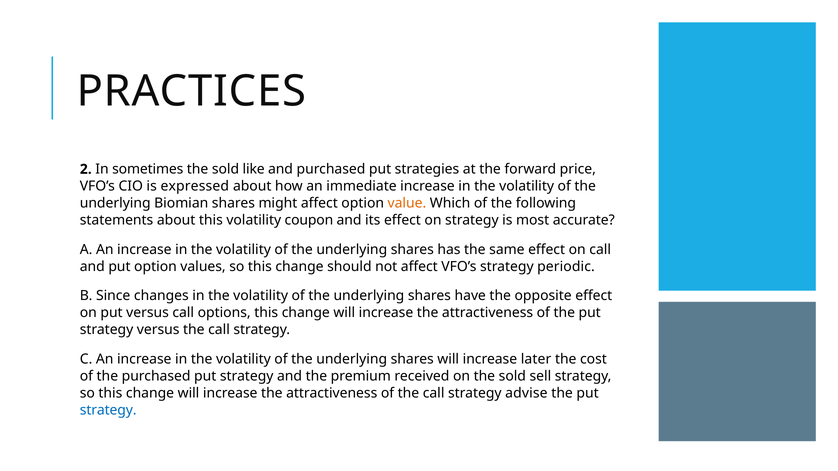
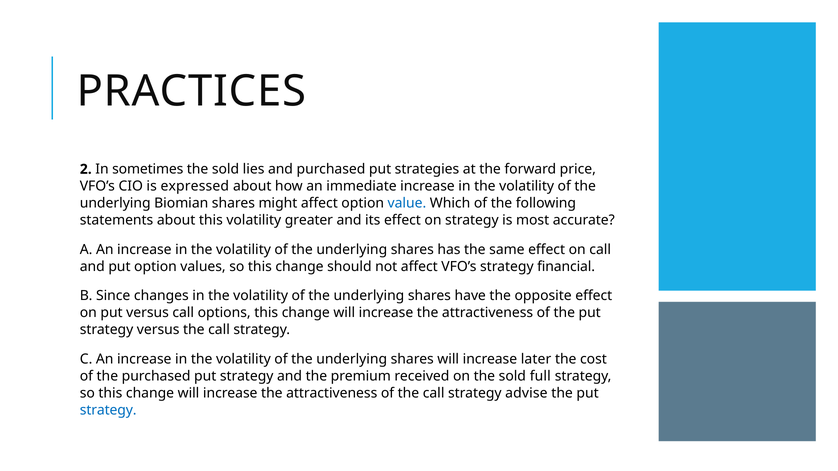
like: like -> lies
value colour: orange -> blue
coupon: coupon -> greater
periodic: periodic -> financial
sell: sell -> full
